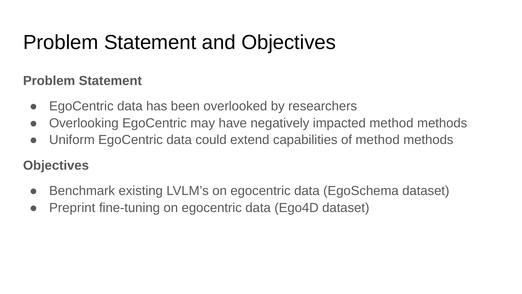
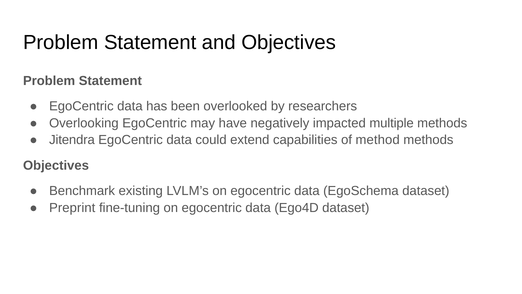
impacted method: method -> multiple
Uniform: Uniform -> Jitendra
